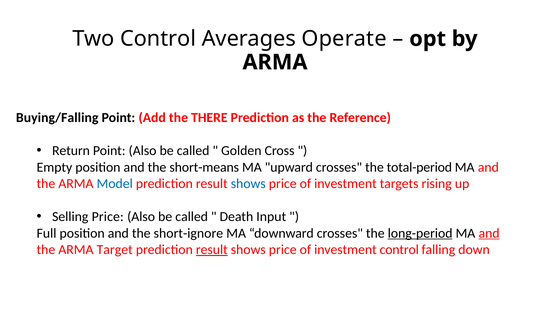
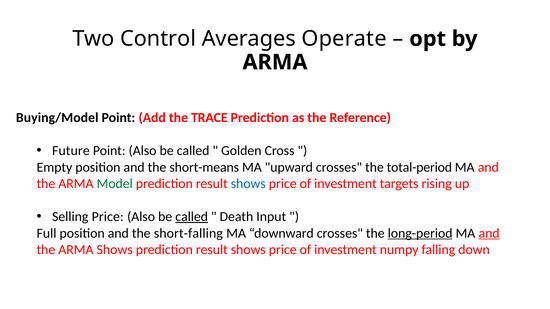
Buying/Falling: Buying/Falling -> Buying/Model
THERE: THERE -> TRACE
Return: Return -> Future
Model colour: blue -> green
called at (192, 217) underline: none -> present
short-ignore: short-ignore -> short-falling
ARMA Target: Target -> Shows
result at (212, 250) underline: present -> none
investment control: control -> numpy
